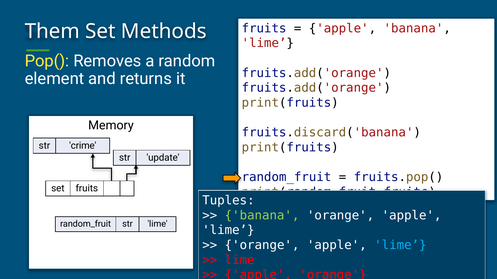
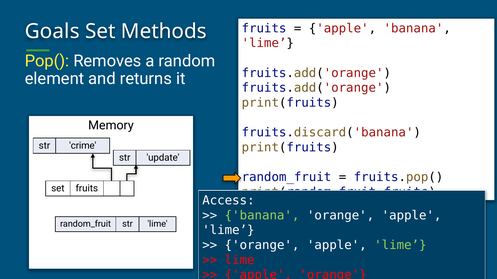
Them: Them -> Goals
Tuples: Tuples -> Access
lime at (400, 246) colour: light blue -> light green
